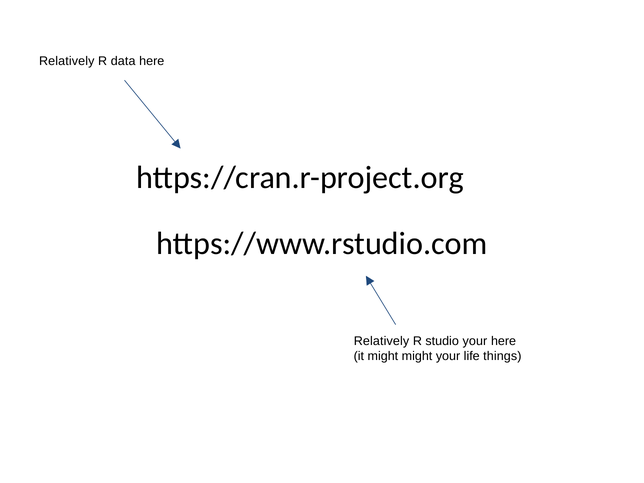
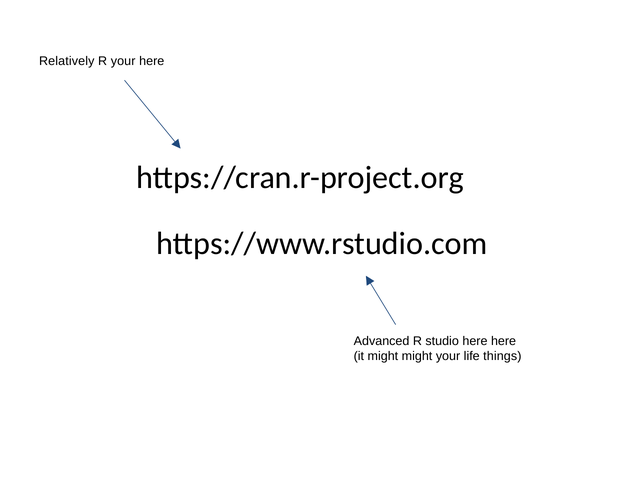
R data: data -> your
Relatively at (382, 341): Relatively -> Advanced
studio your: your -> here
